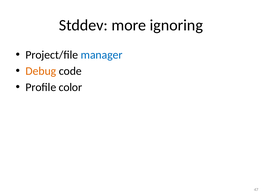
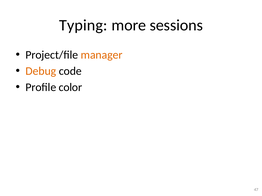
Stddev: Stddev -> Typing
ignoring: ignoring -> sessions
manager colour: blue -> orange
